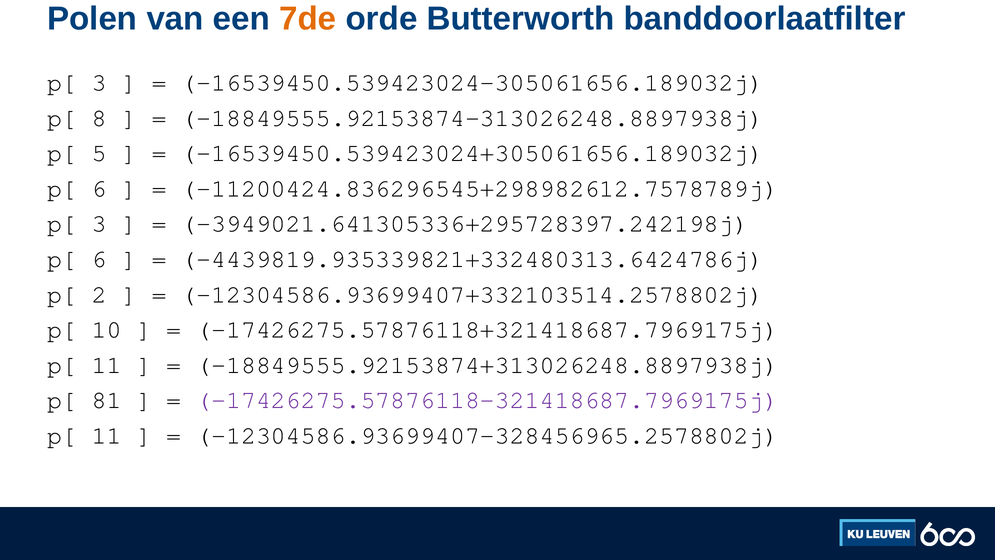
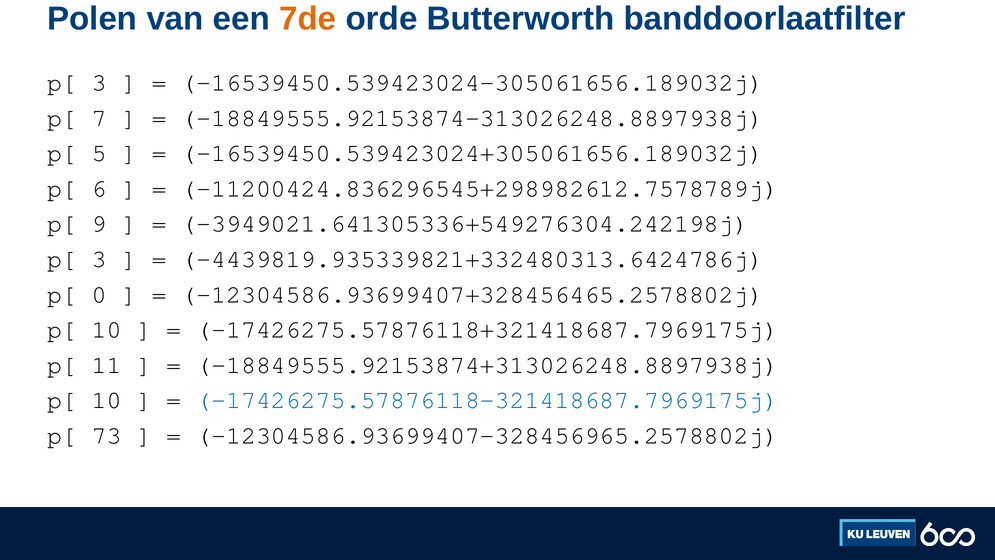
8: 8 -> 7
3 at (99, 224): 3 -> 9
-3949021.641305336+295728397.242198j: -3949021.641305336+295728397.242198j -> -3949021.641305336+549276304.242198j
6 at (99, 259): 6 -> 3
2: 2 -> 0
-12304586.93699407+332103514.2578802j: -12304586.93699407+332103514.2578802j -> -12304586.93699407+328456465.2578802j
81 at (107, 400): 81 -> 10
-17426275.57876118-321418687.7969175j colour: purple -> blue
11 at (107, 435): 11 -> 73
